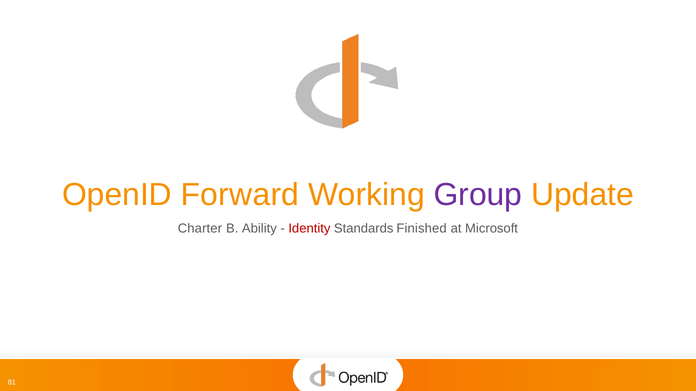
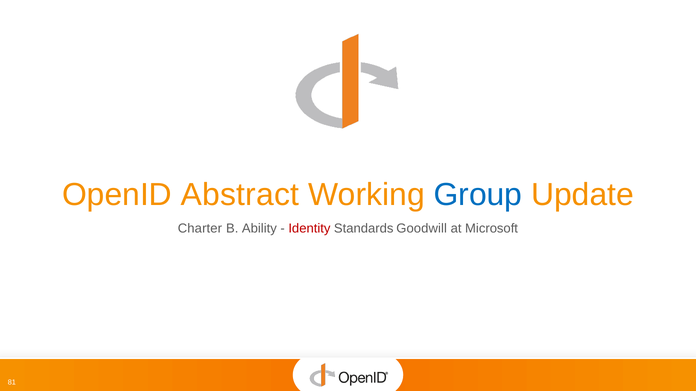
Forward: Forward -> Abstract
Group colour: purple -> blue
Finished: Finished -> Goodwill
